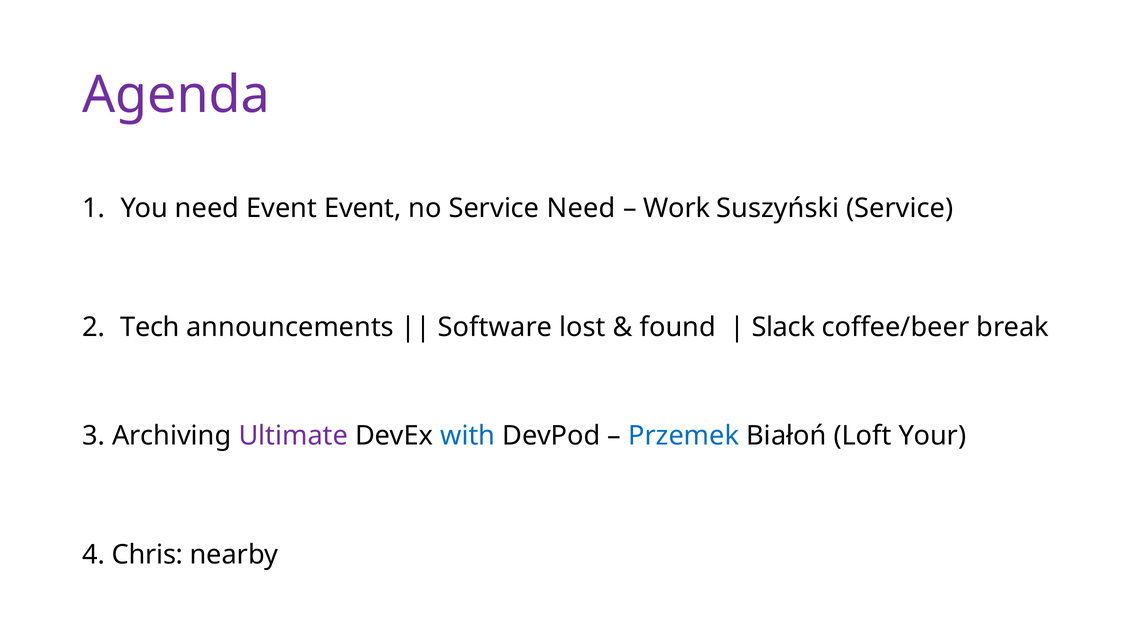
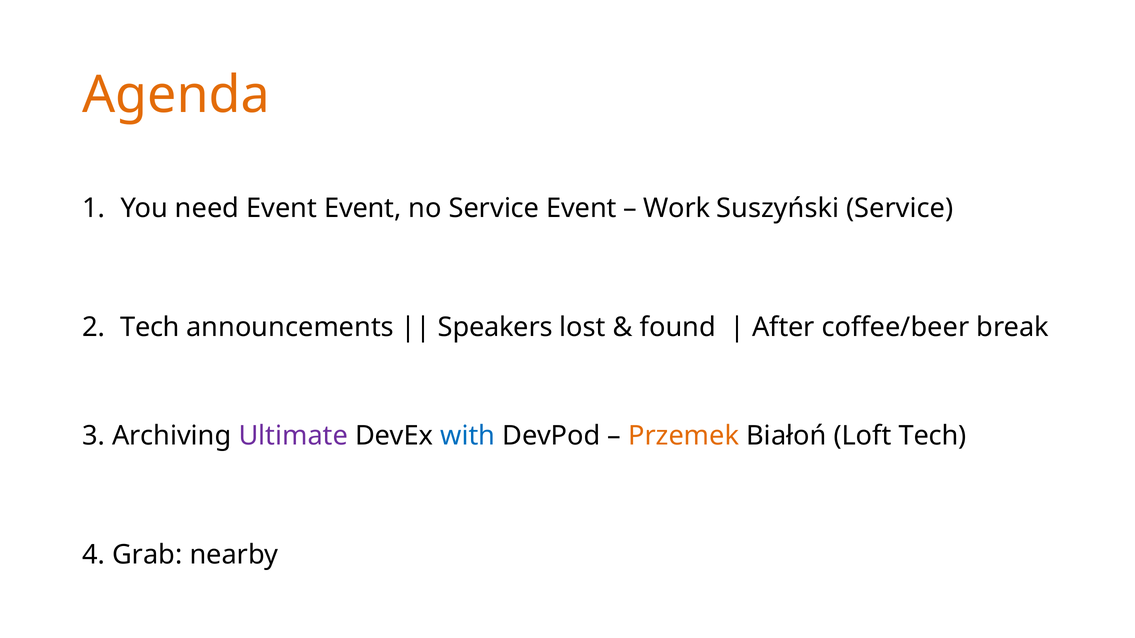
Agenda colour: purple -> orange
Service Need: Need -> Event
Software: Software -> Speakers
Slack: Slack -> After
Przemek colour: blue -> orange
Loft Your: Your -> Tech
Chris: Chris -> Grab
